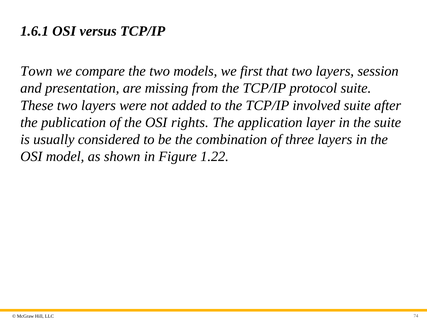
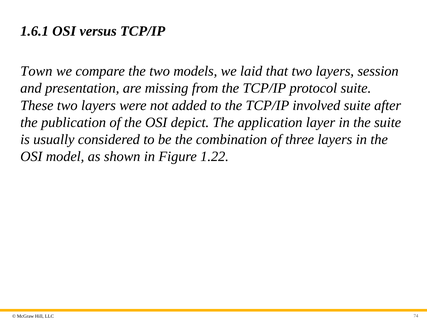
first: first -> laid
rights: rights -> depict
